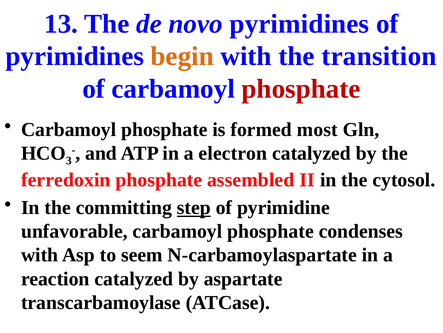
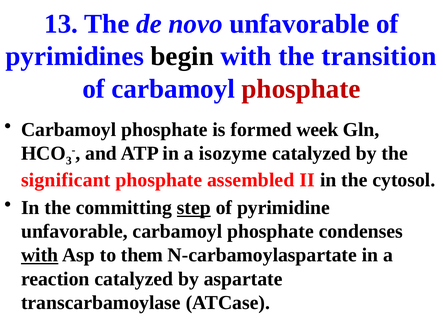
novo pyrimidines: pyrimidines -> unfavorable
begin colour: orange -> black
most: most -> week
electron: electron -> isozyme
ferredoxin: ferredoxin -> significant
with at (40, 255) underline: none -> present
seem: seem -> them
